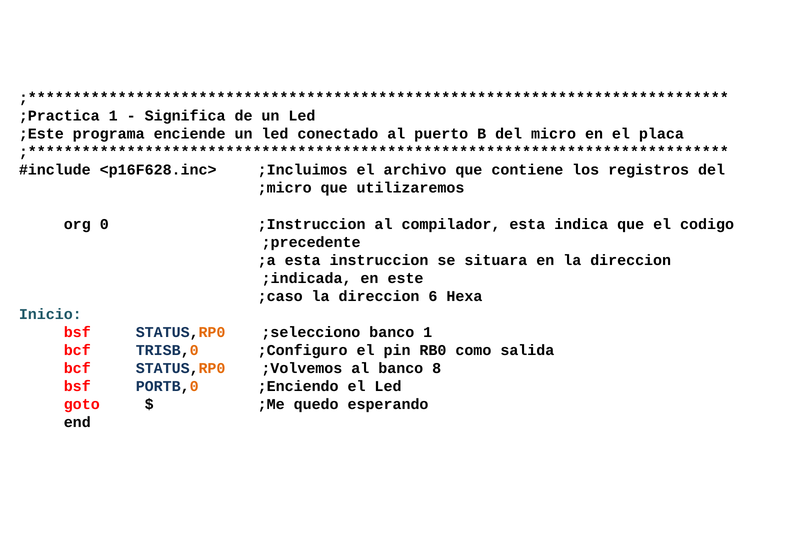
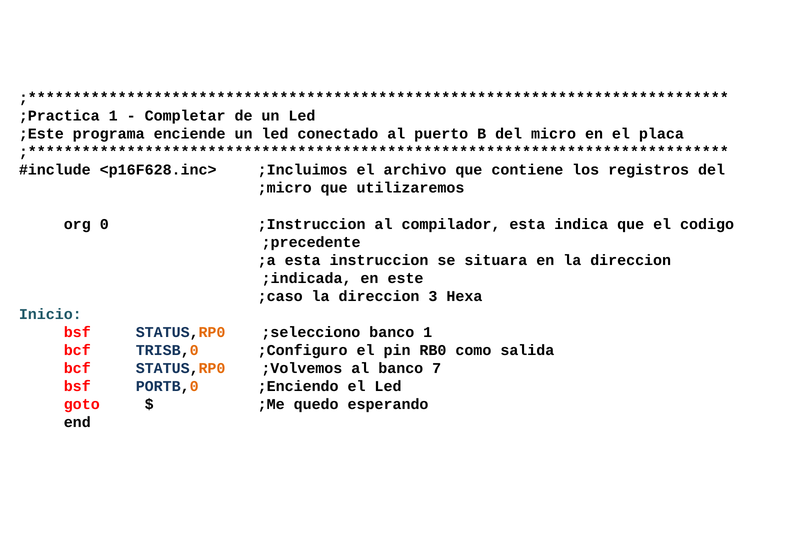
Significa: Significa -> Completar
6: 6 -> 3
8: 8 -> 7
